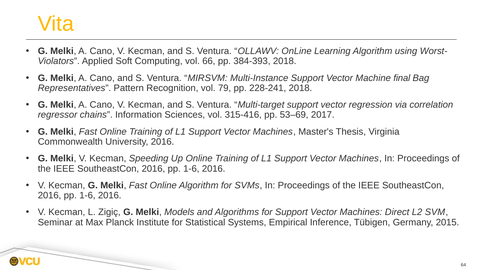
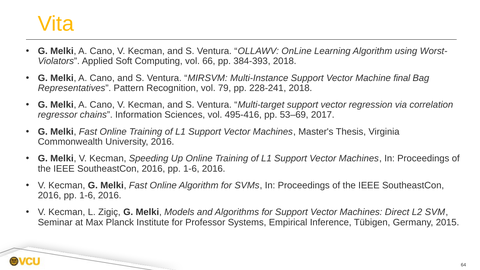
315-416: 315-416 -> 495-416
Statistical: Statistical -> Professor
